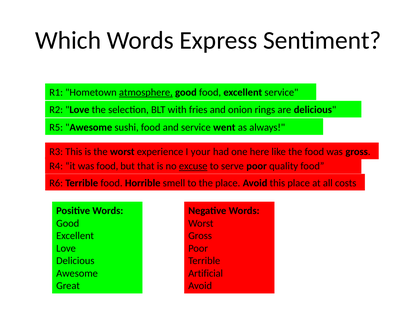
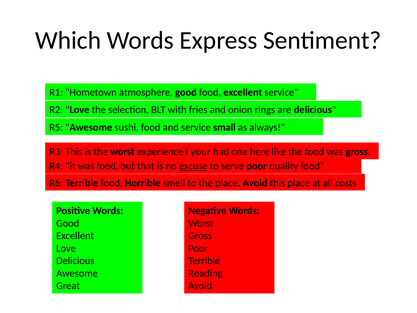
atmosphere underline: present -> none
went: went -> small
Artificial: Artificial -> Reading
